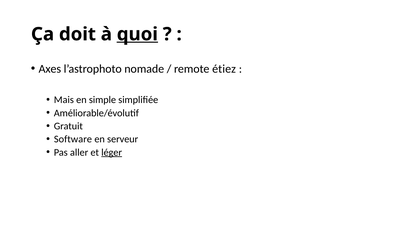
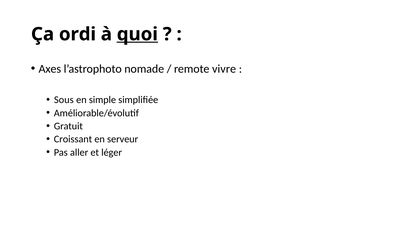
doit: doit -> ordi
étiez: étiez -> vivre
Mais: Mais -> Sous
Software: Software -> Croissant
léger underline: present -> none
